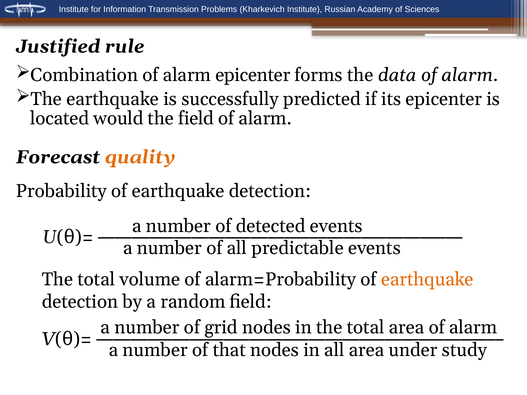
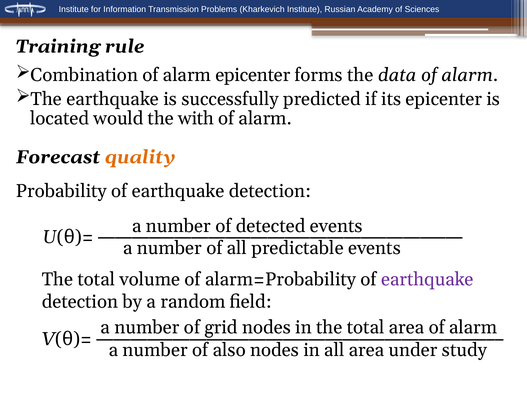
Justified: Justified -> Training
the field: field -> with
earthquake at (427, 280) colour: orange -> purple
that: that -> also
